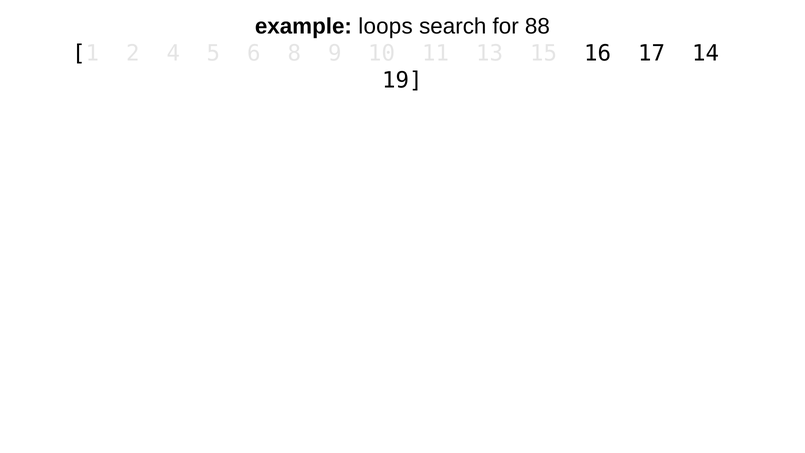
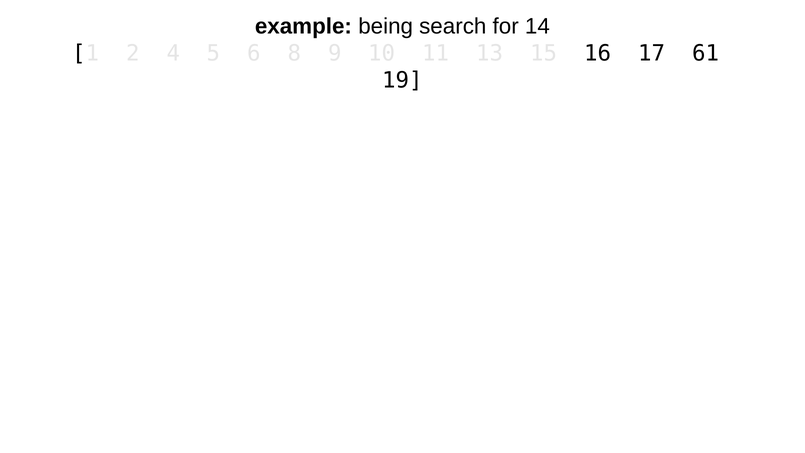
loops: loops -> being
88: 88 -> 14
14: 14 -> 61
